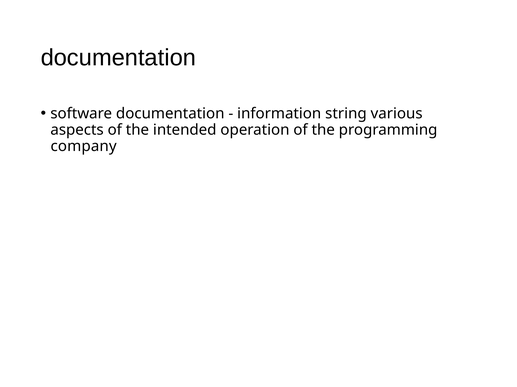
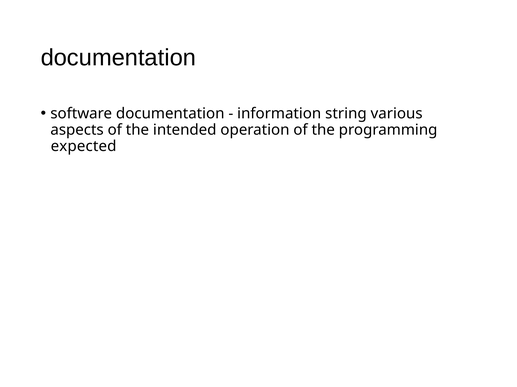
company: company -> expected
